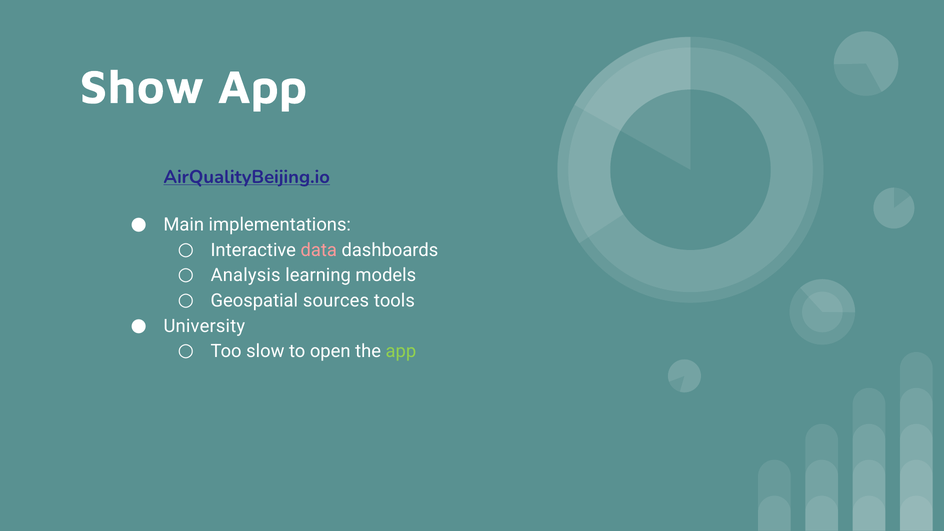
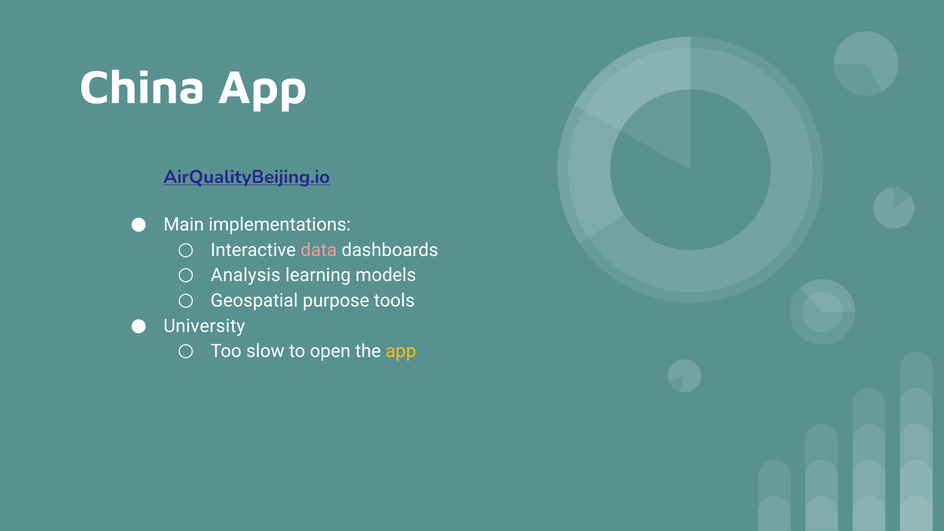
Show: Show -> China
sources: sources -> purpose
app at (401, 351) colour: light green -> yellow
